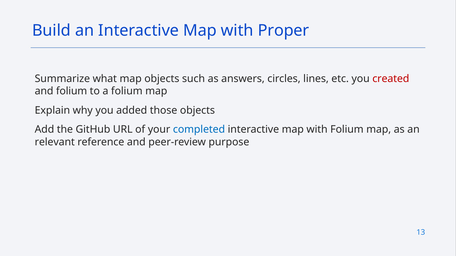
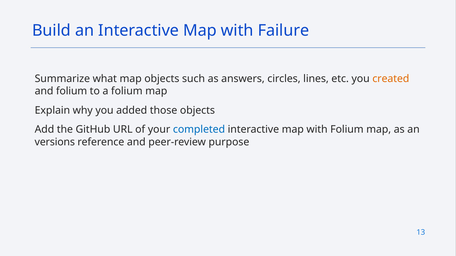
Proper: Proper -> Failure
created colour: red -> orange
relevant: relevant -> versions
